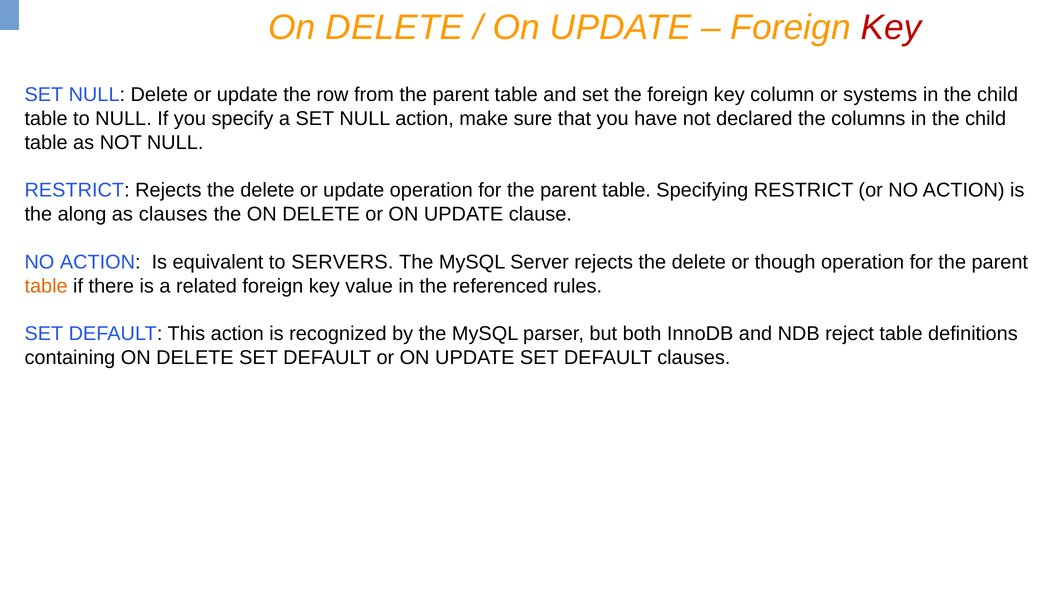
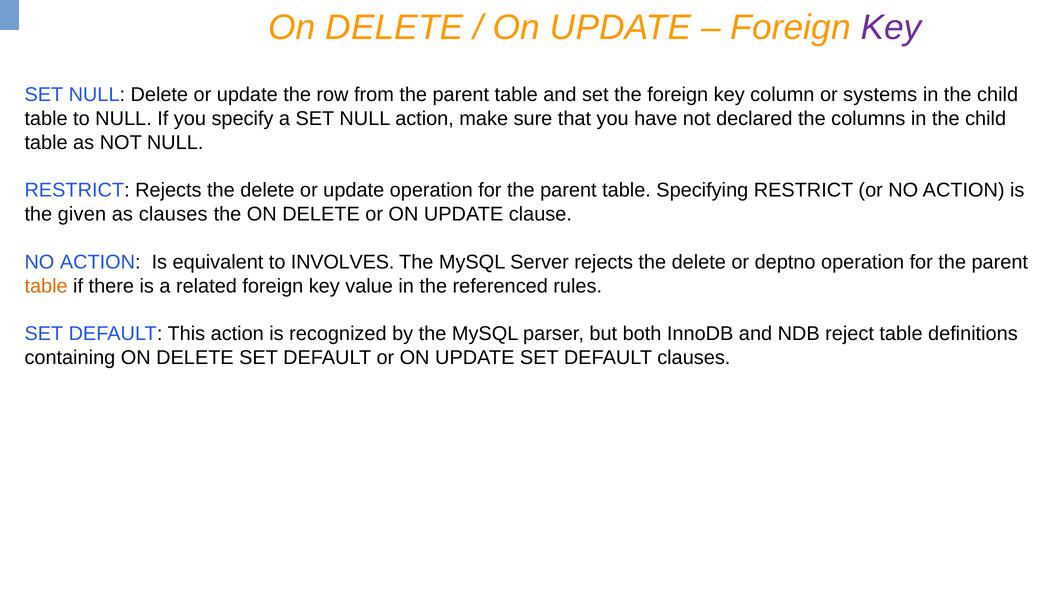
Key at (891, 28) colour: red -> purple
along: along -> given
SERVERS: SERVERS -> INVOLVES
though: though -> deptno
